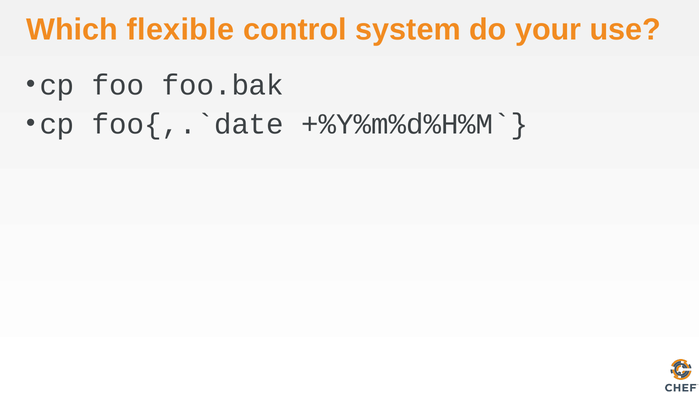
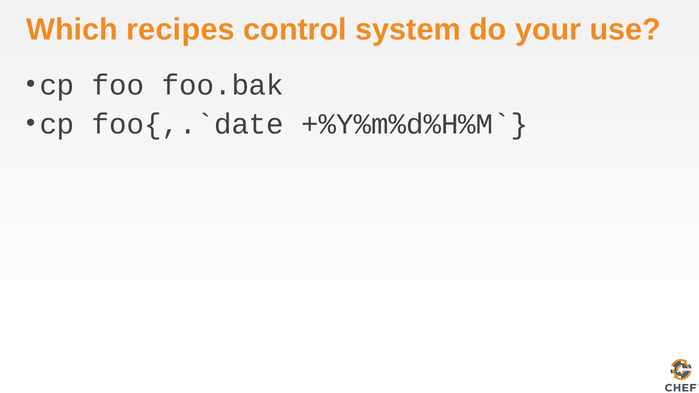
flexible: flexible -> recipes
